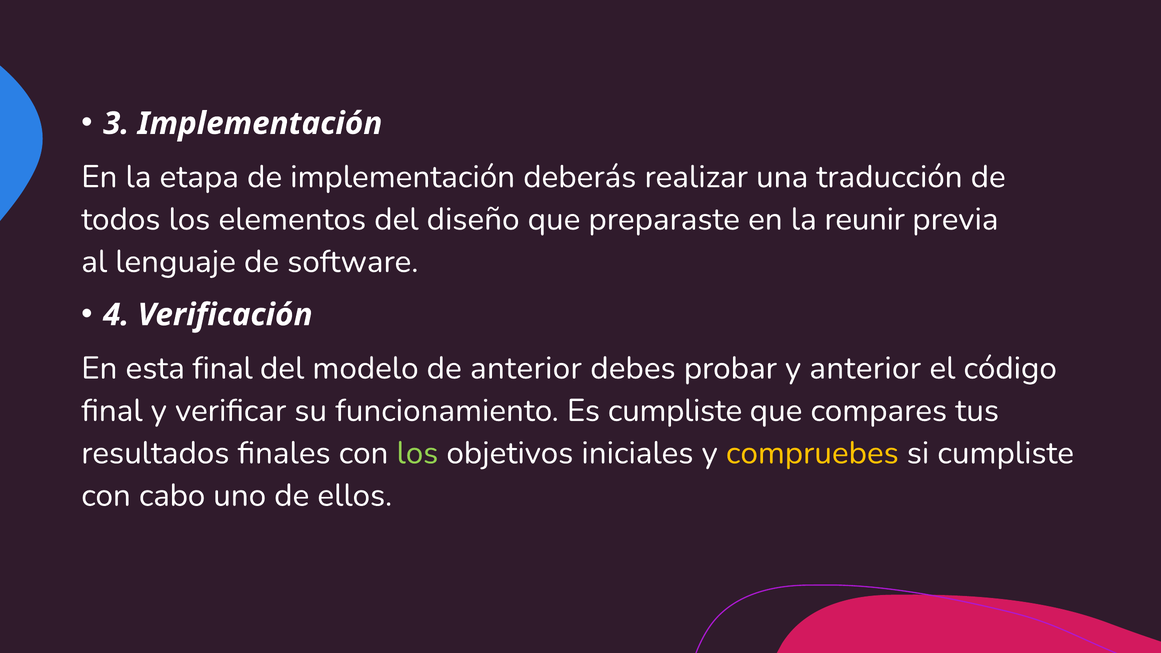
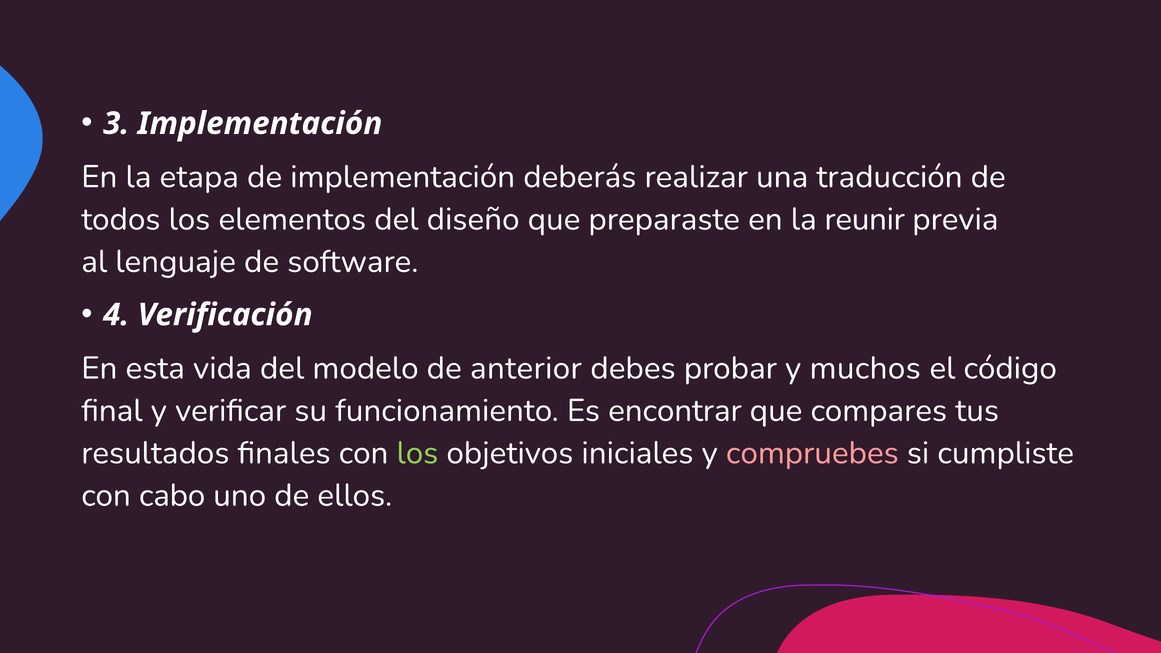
esta final: final -> vida
y anterior: anterior -> muchos
Es cumpliste: cumpliste -> encontrar
compruebes colour: yellow -> pink
